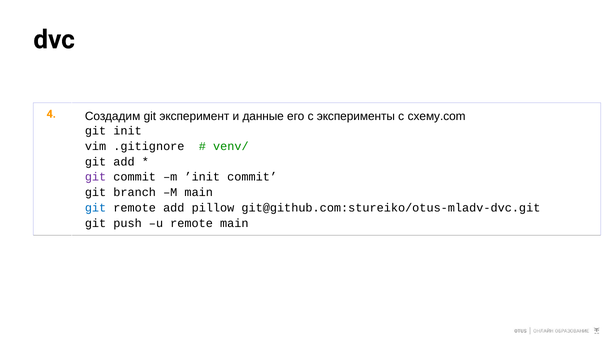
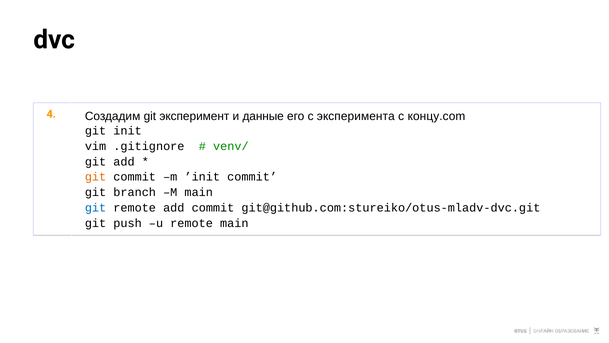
эксперименты: эксперименты -> эксперимента
схему.com: схему.com -> концу.com
git at (96, 177) colour: purple -> orange
add pillow: pillow -> commit
